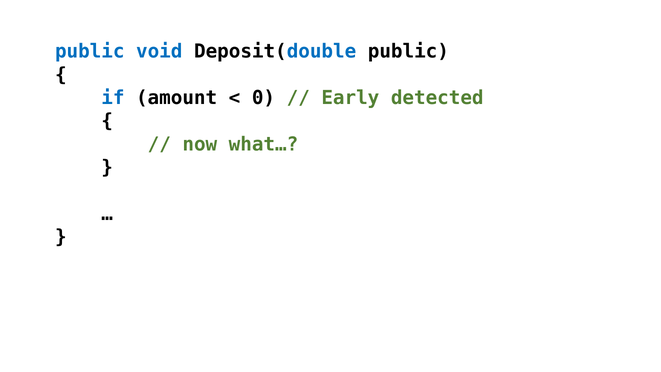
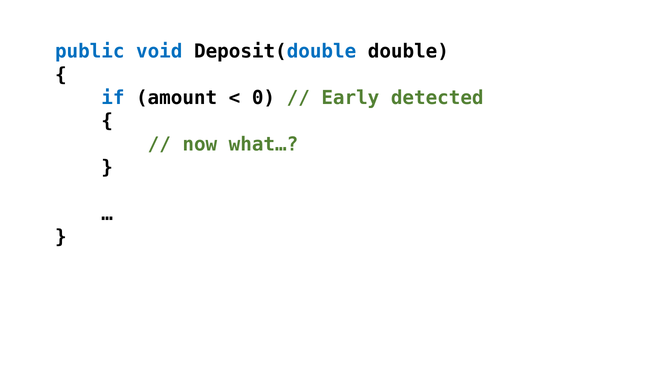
Deposit(double public: public -> double
